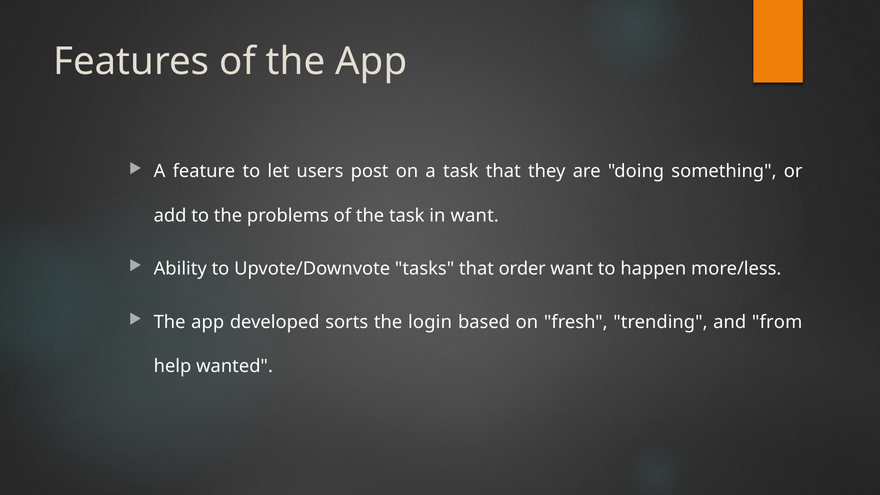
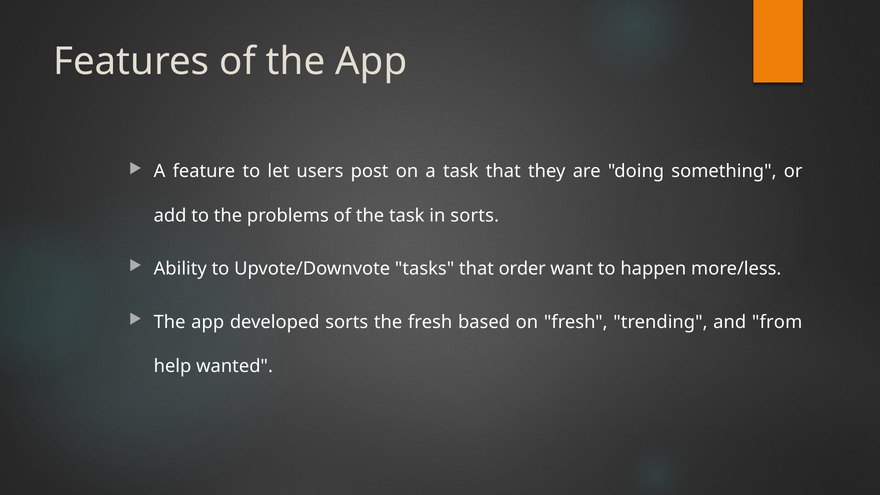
in want: want -> sorts
the login: login -> fresh
